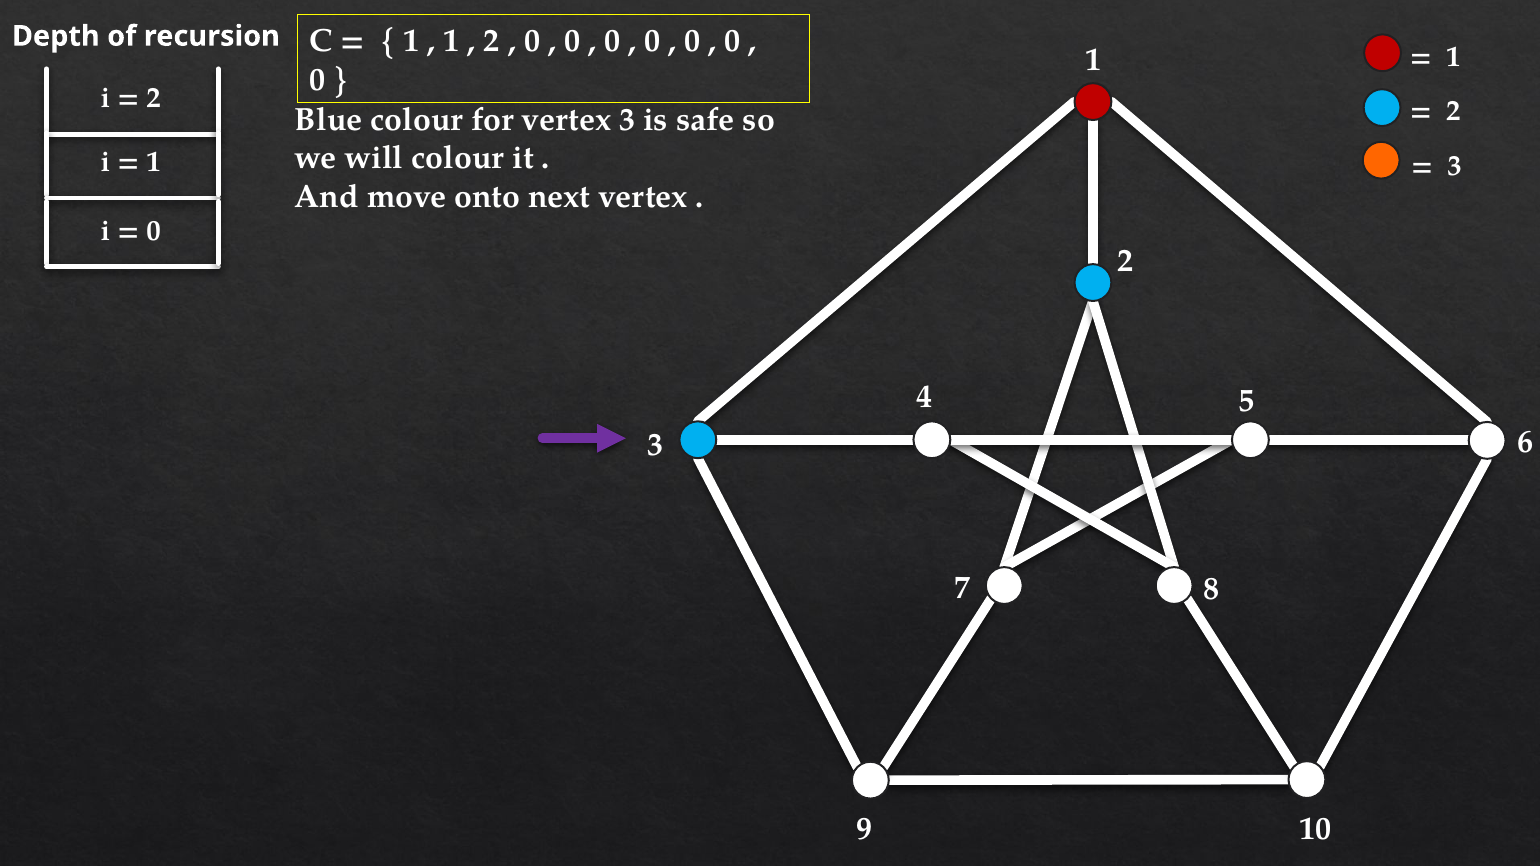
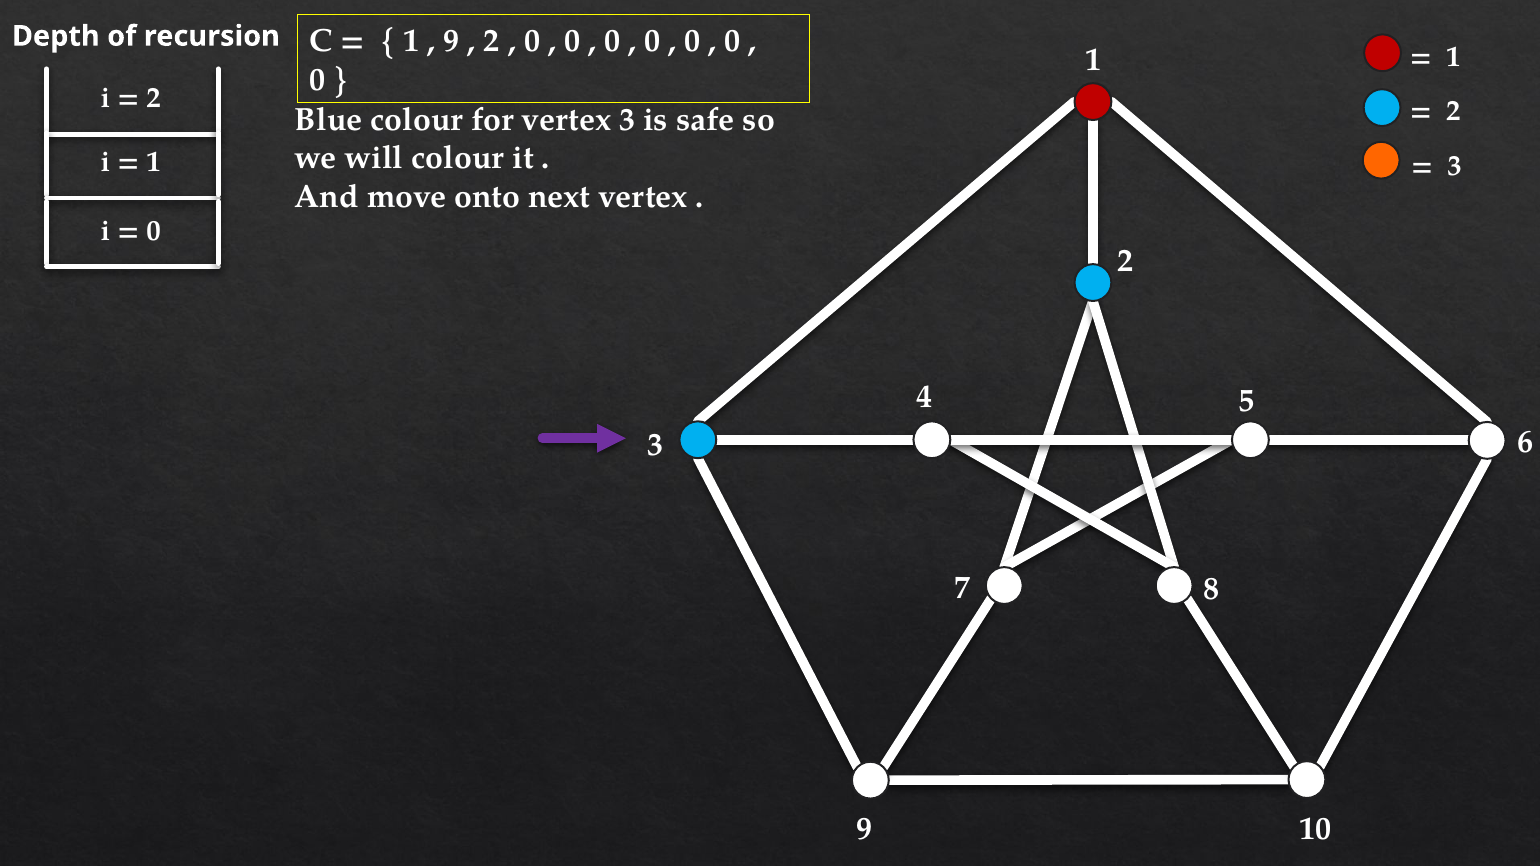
1 at (452, 41): 1 -> 9
